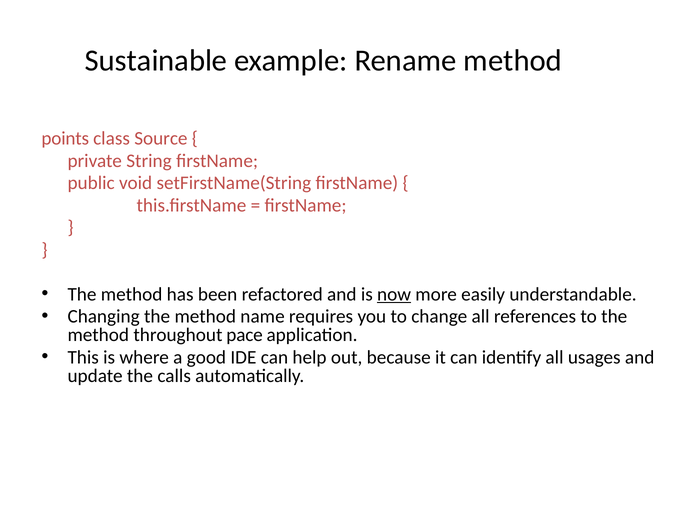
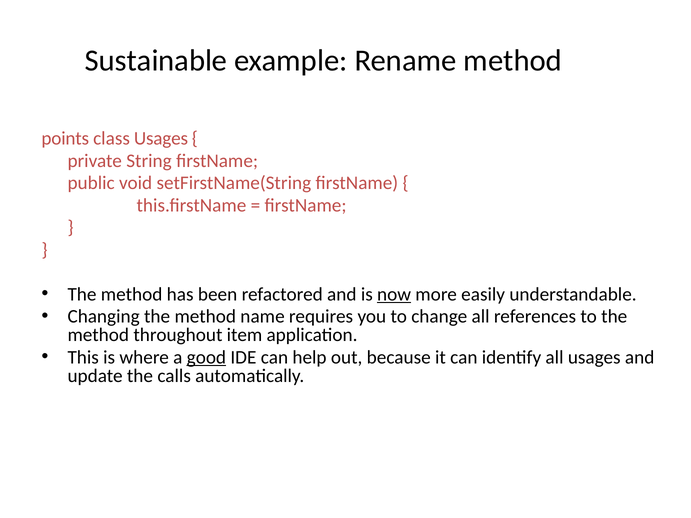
class Source: Source -> Usages
pace: pace -> item
good underline: none -> present
